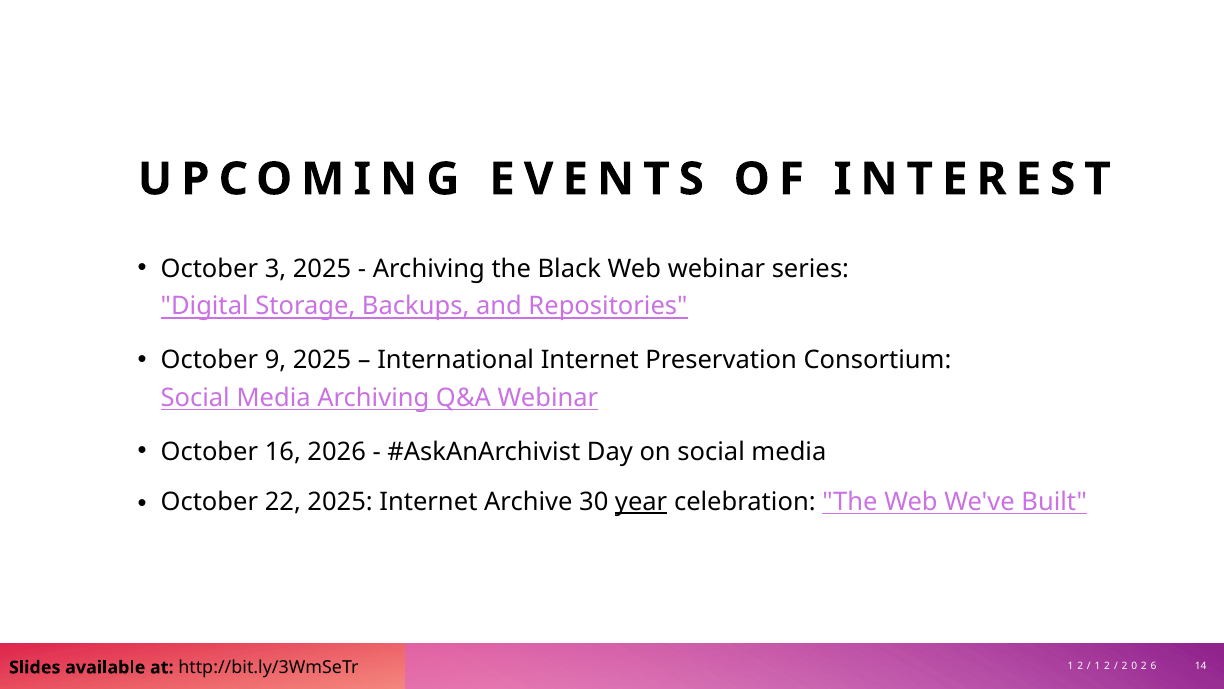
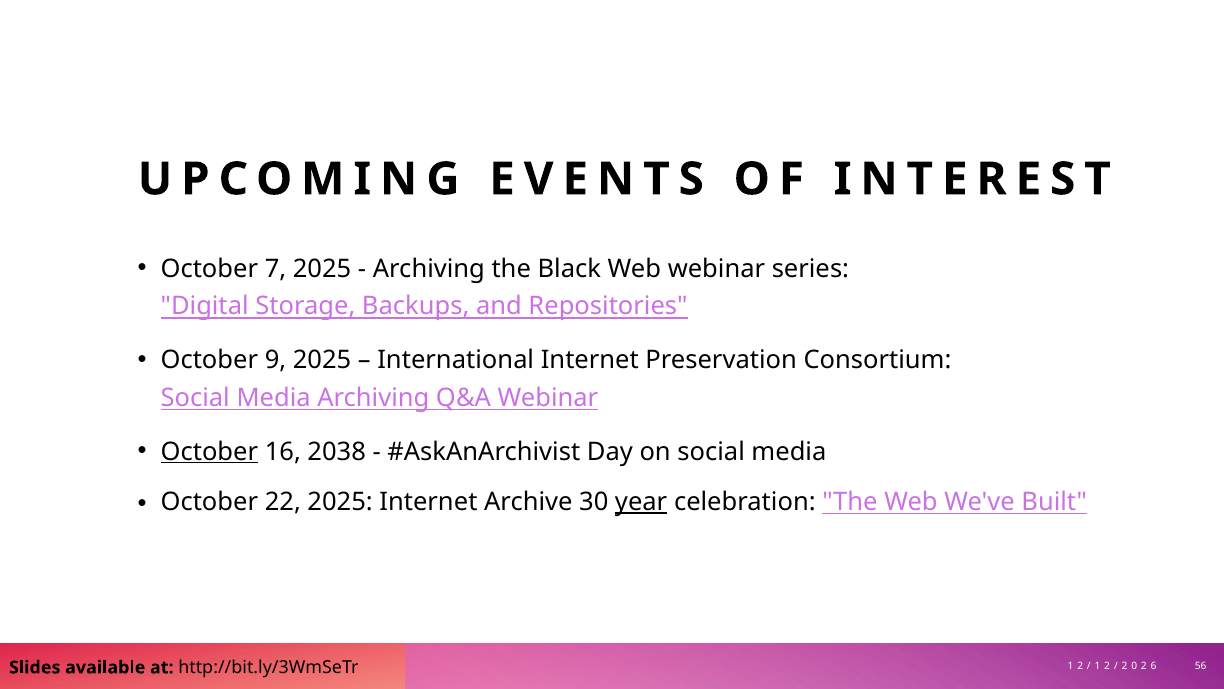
3: 3 -> 7
October at (209, 451) underline: none -> present
2026: 2026 -> 2038
14: 14 -> 56
